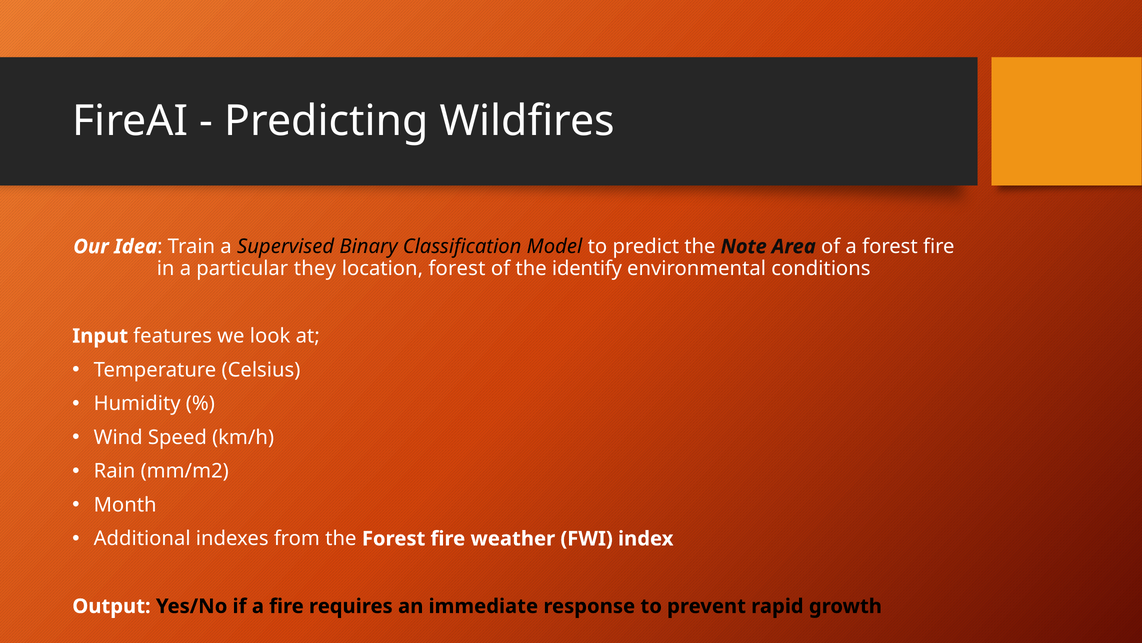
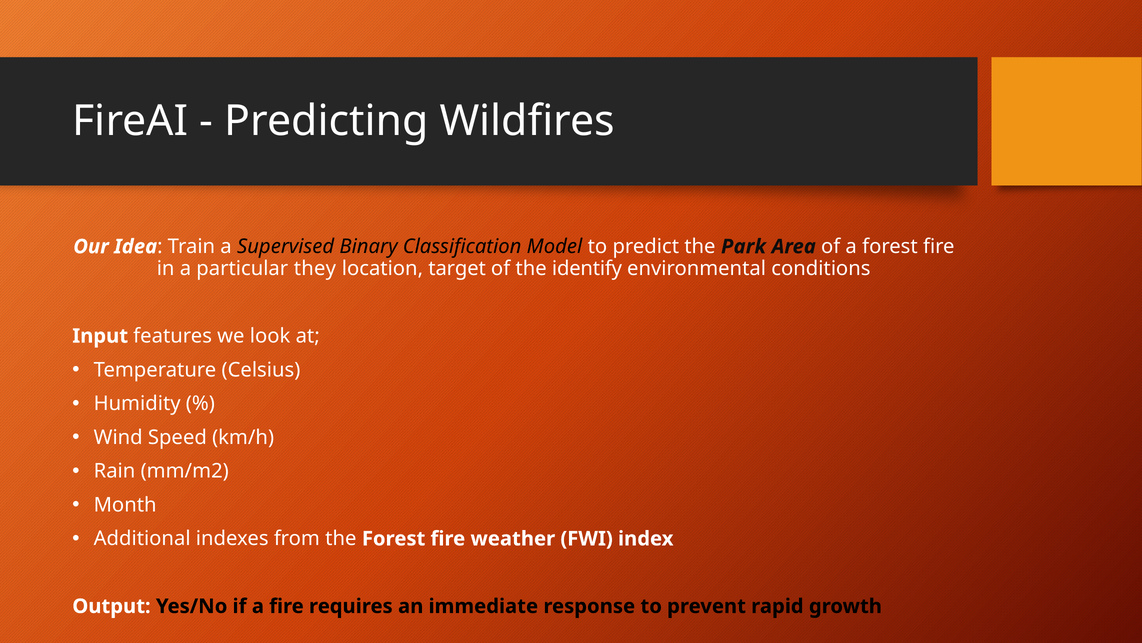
Note: Note -> Park
location forest: forest -> target
